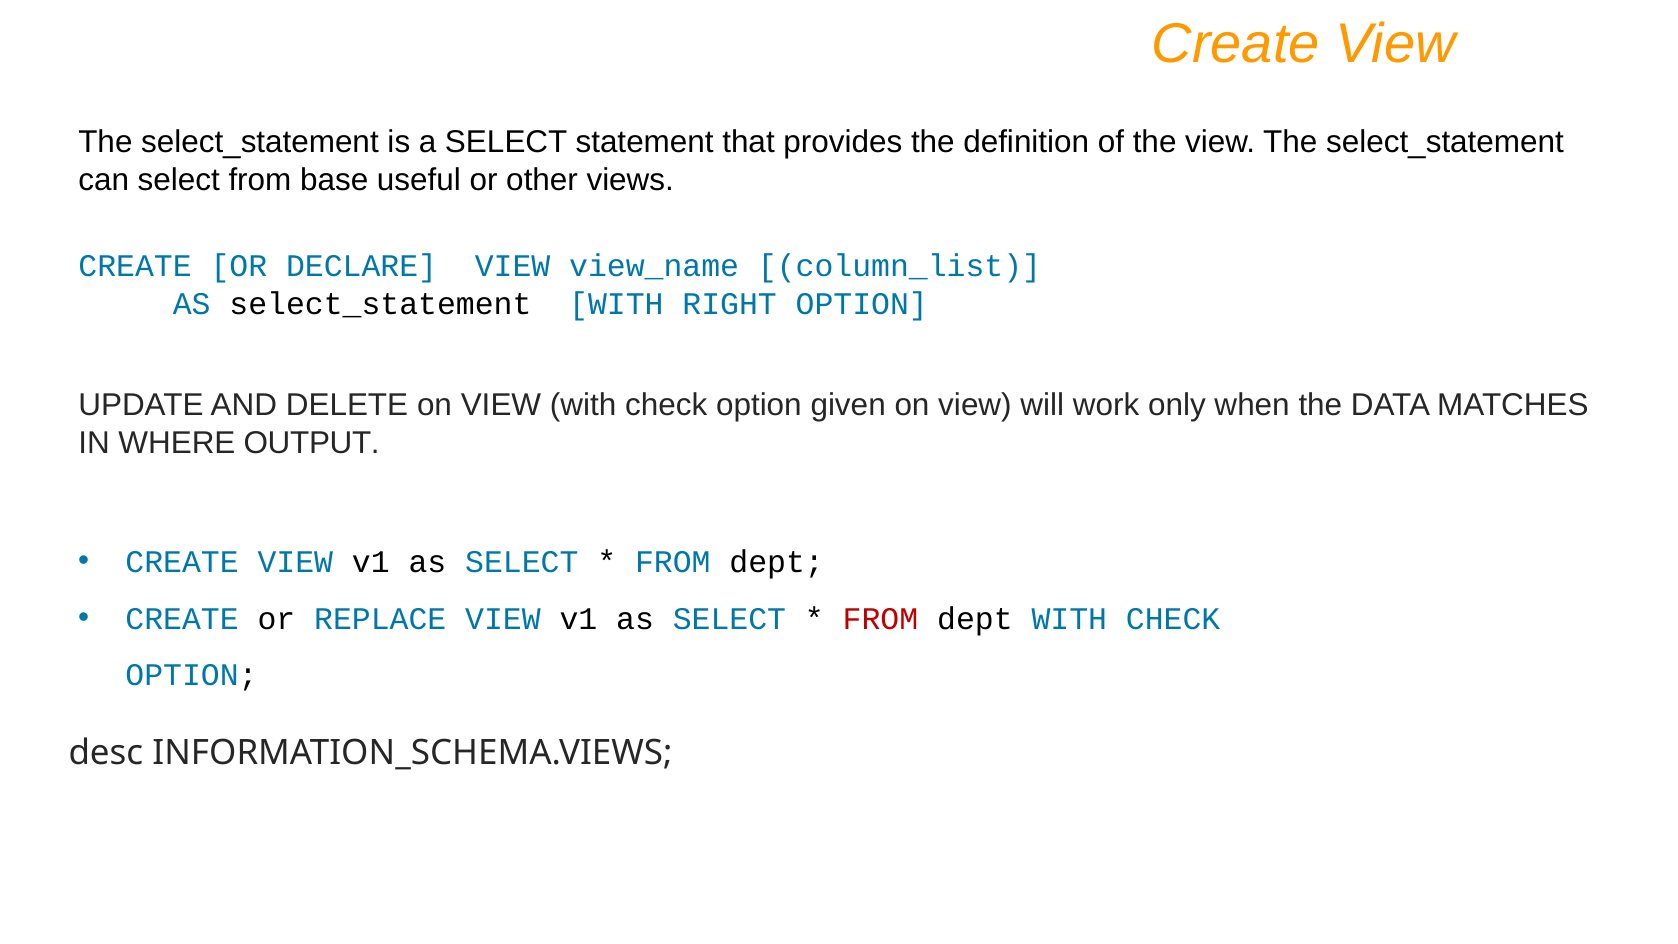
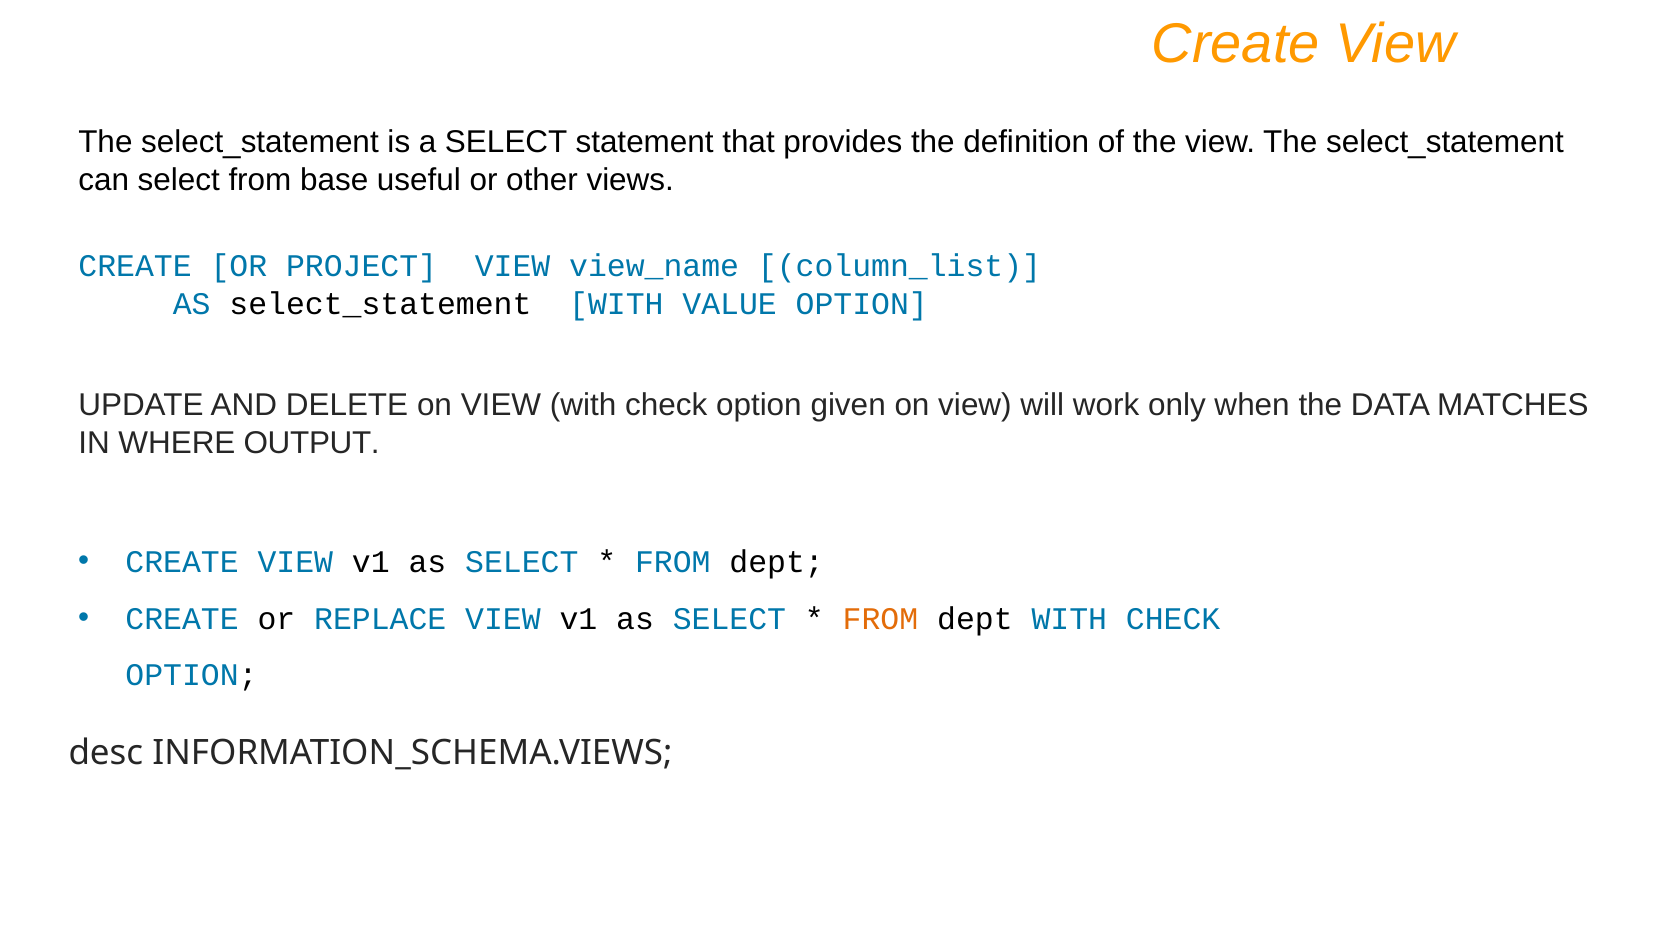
DECLARE: DECLARE -> PROJECT
RIGHT: RIGHT -> VALUE
FROM at (880, 619) colour: red -> orange
